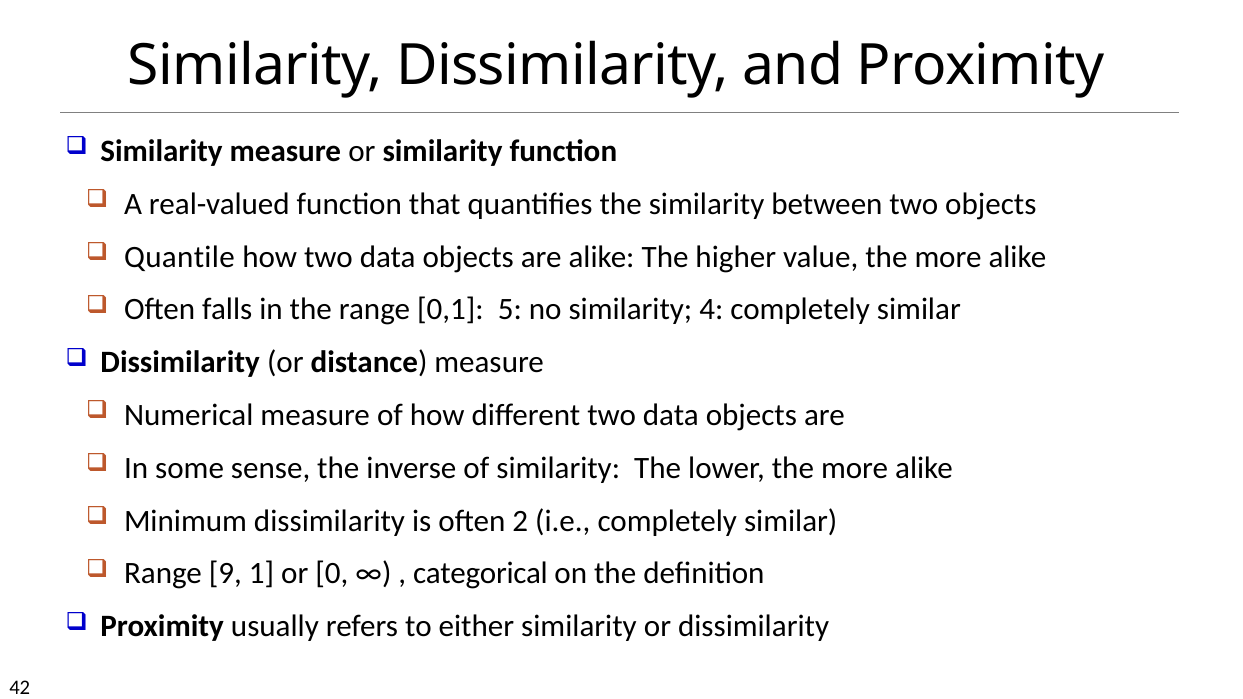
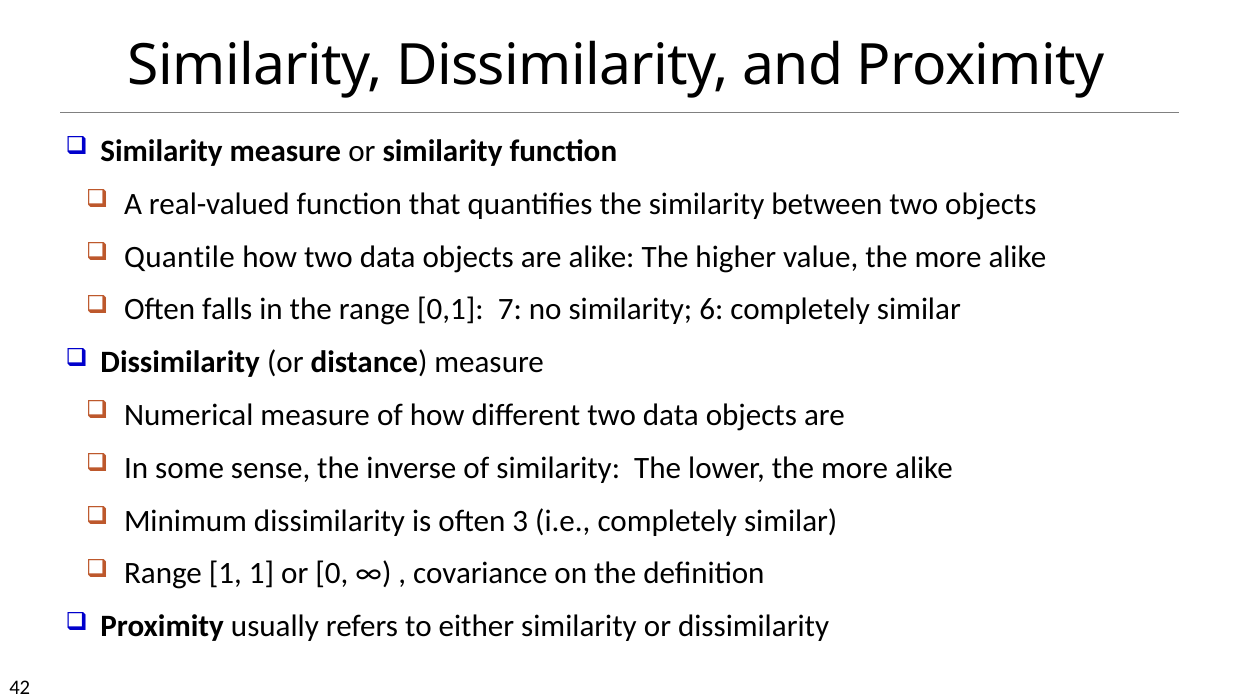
5: 5 -> 7
4: 4 -> 6
2: 2 -> 3
Range 9: 9 -> 1
categorical: categorical -> covariance
